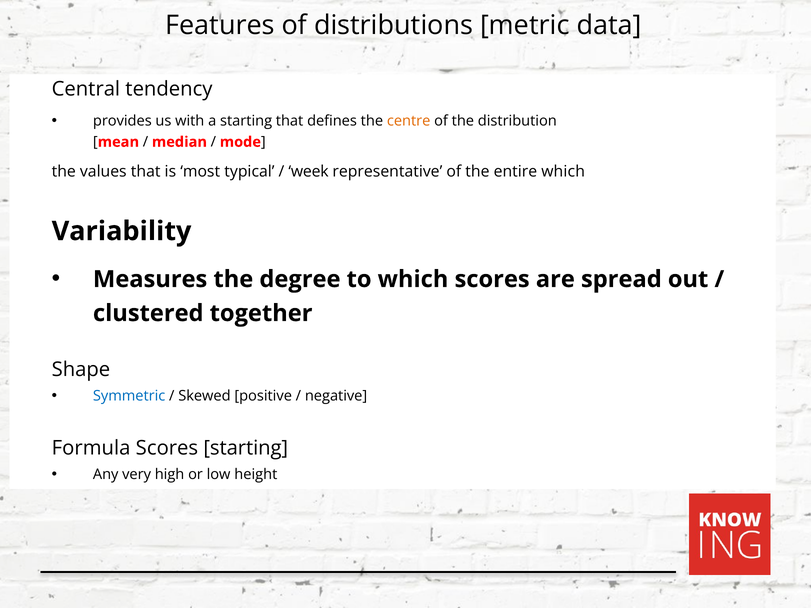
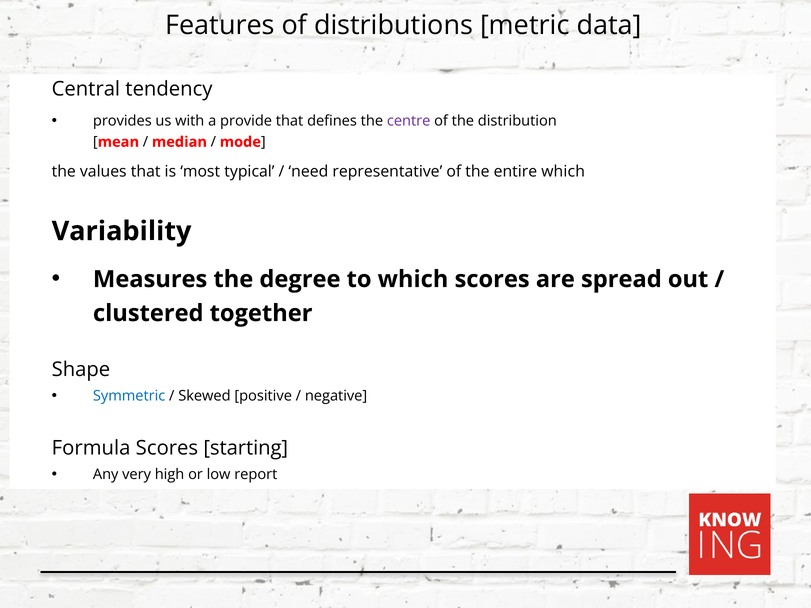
a starting: starting -> provide
centre colour: orange -> purple
week: week -> need
height: height -> report
